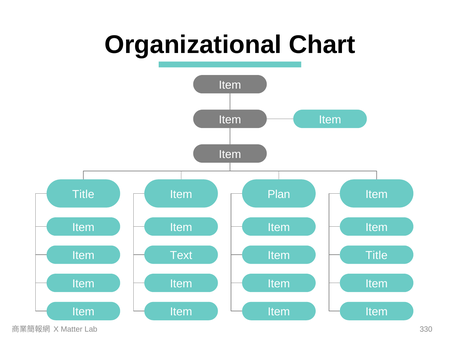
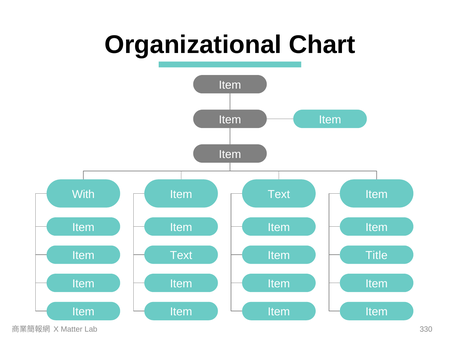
Title at (83, 194): Title -> With
Plan at (279, 194): Plan -> Text
